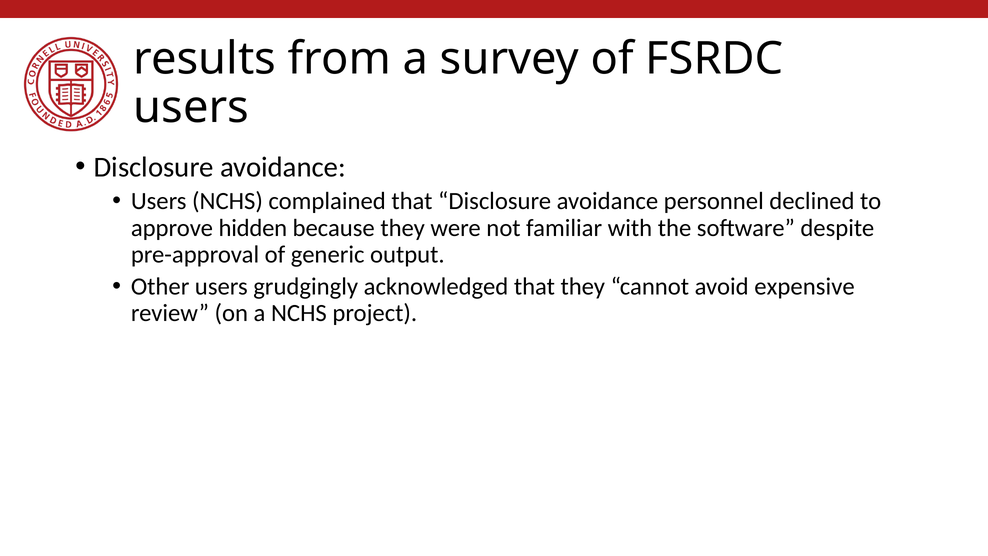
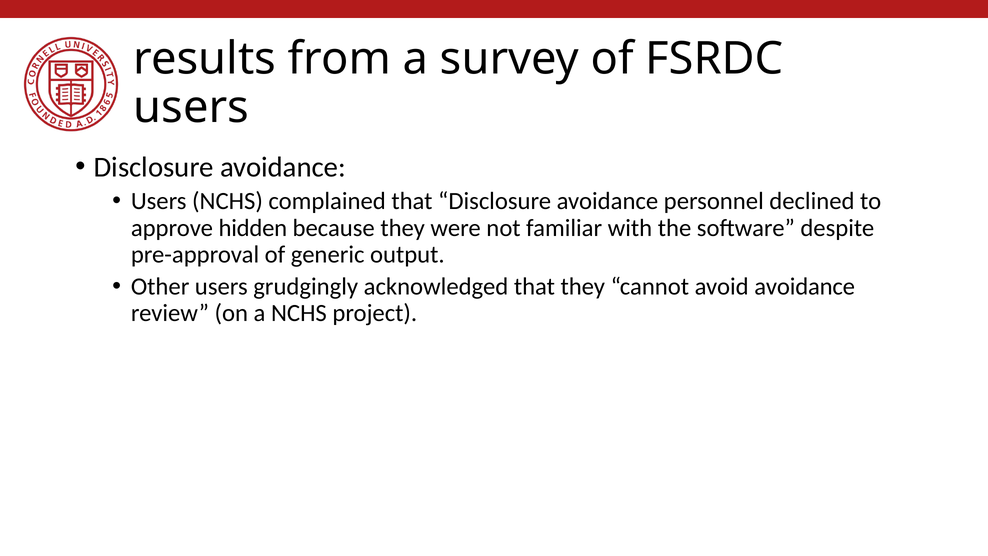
avoid expensive: expensive -> avoidance
